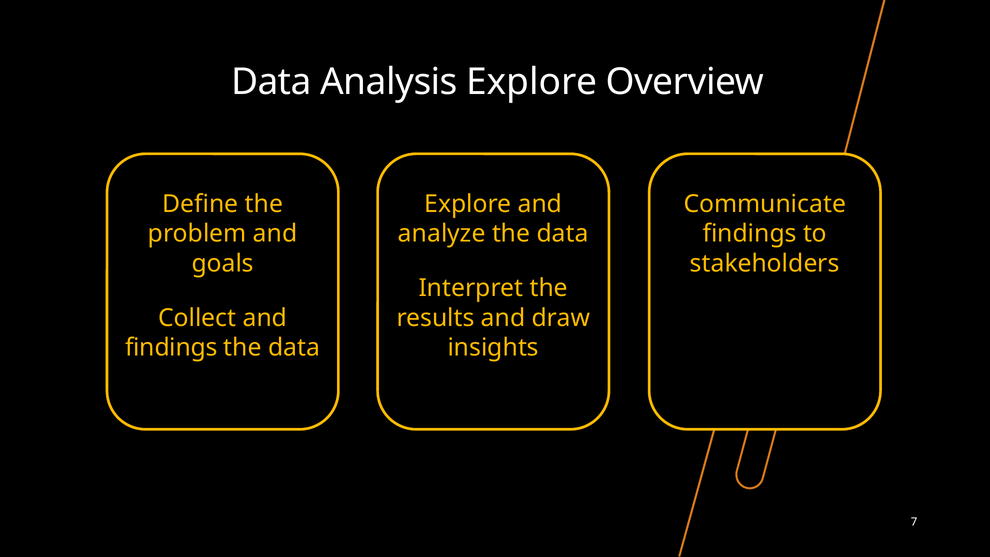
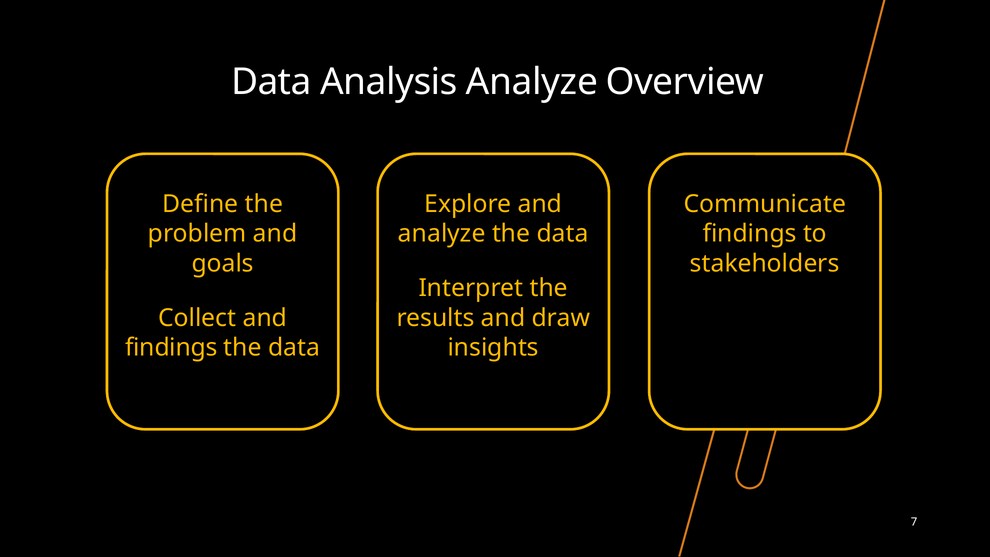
Analysis Explore: Explore -> Analyze
